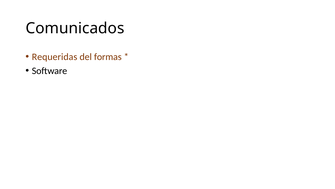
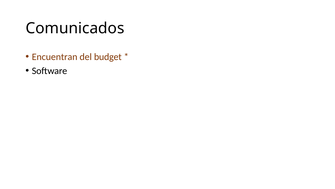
Requeridas: Requeridas -> Encuentran
formas: formas -> budget
